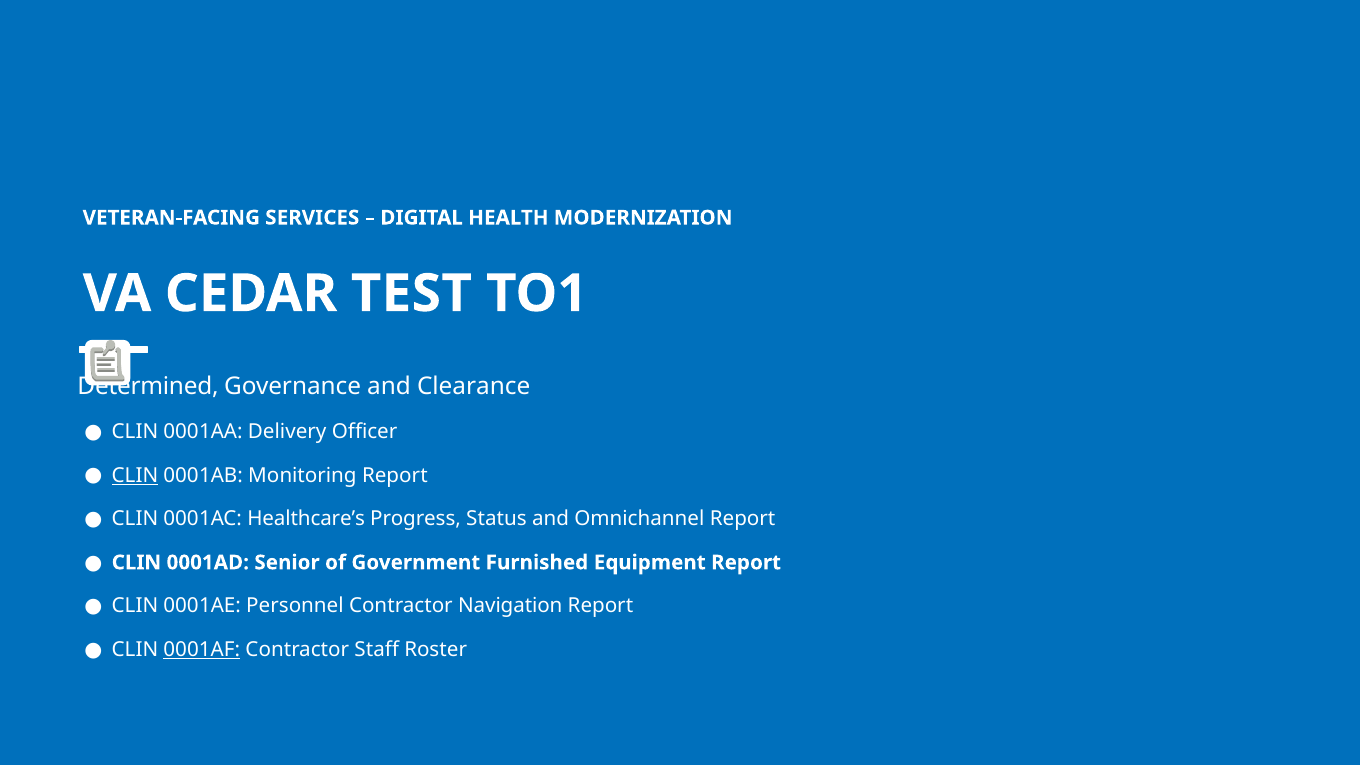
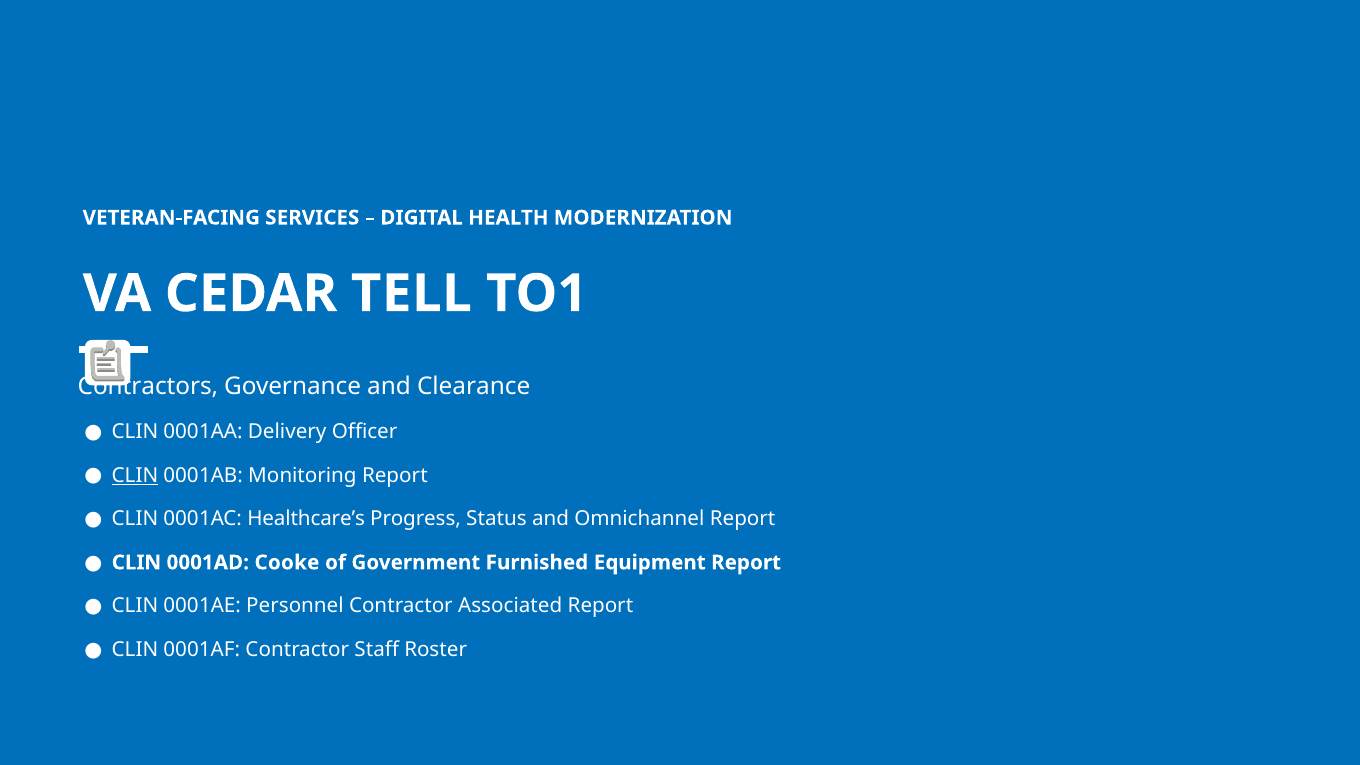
TEST: TEST -> TELL
Determined: Determined -> Contractors
Senior: Senior -> Cooke
Navigation: Navigation -> Associated
0001AF underline: present -> none
